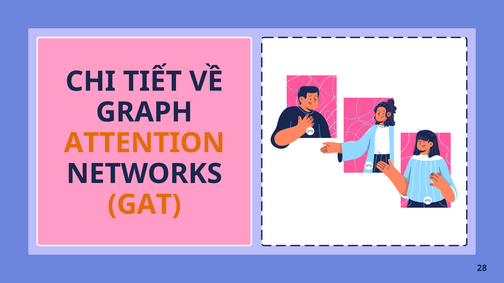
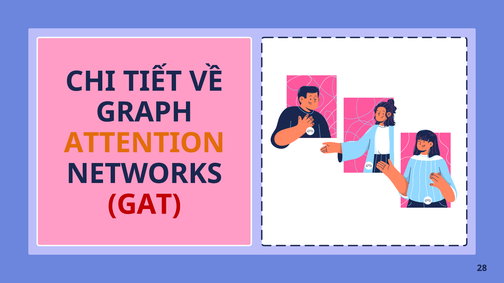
GAT colour: orange -> red
